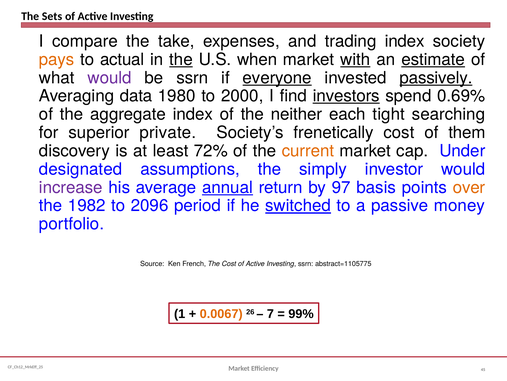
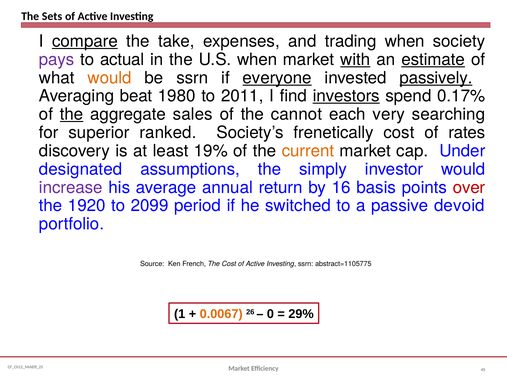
compare underline: none -> present
trading index: index -> when
pays colour: orange -> purple
the at (181, 59) underline: present -> none
would at (110, 78) colour: purple -> orange
data: data -> beat
2000: 2000 -> 2011
0.69%: 0.69% -> 0.17%
the at (72, 114) underline: none -> present
aggregate index: index -> sales
neither: neither -> cannot
tight: tight -> very
private: private -> ranked
them: them -> rates
72%: 72% -> 19%
annual underline: present -> none
97: 97 -> 16
over colour: orange -> red
1982: 1982 -> 1920
2096: 2096 -> 2099
switched underline: present -> none
money: money -> devoid
7: 7 -> 0
99%: 99% -> 29%
